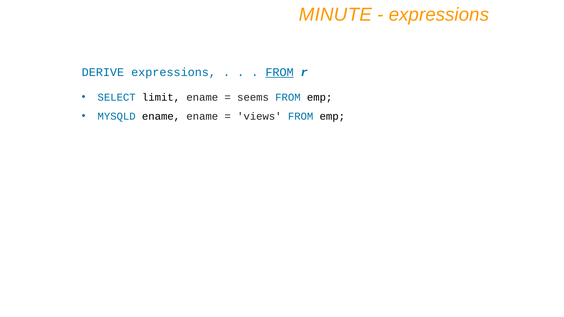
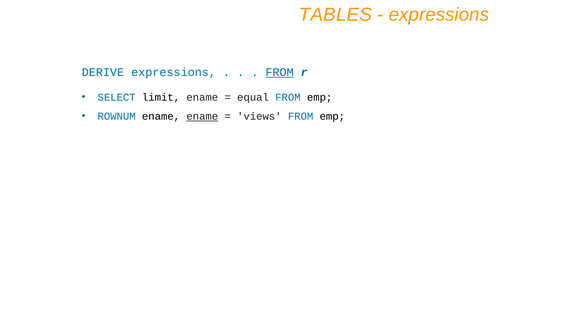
MINUTE: MINUTE -> TABLES
seems: seems -> equal
MYSQLD: MYSQLD -> ROWNUM
ename at (202, 116) underline: none -> present
